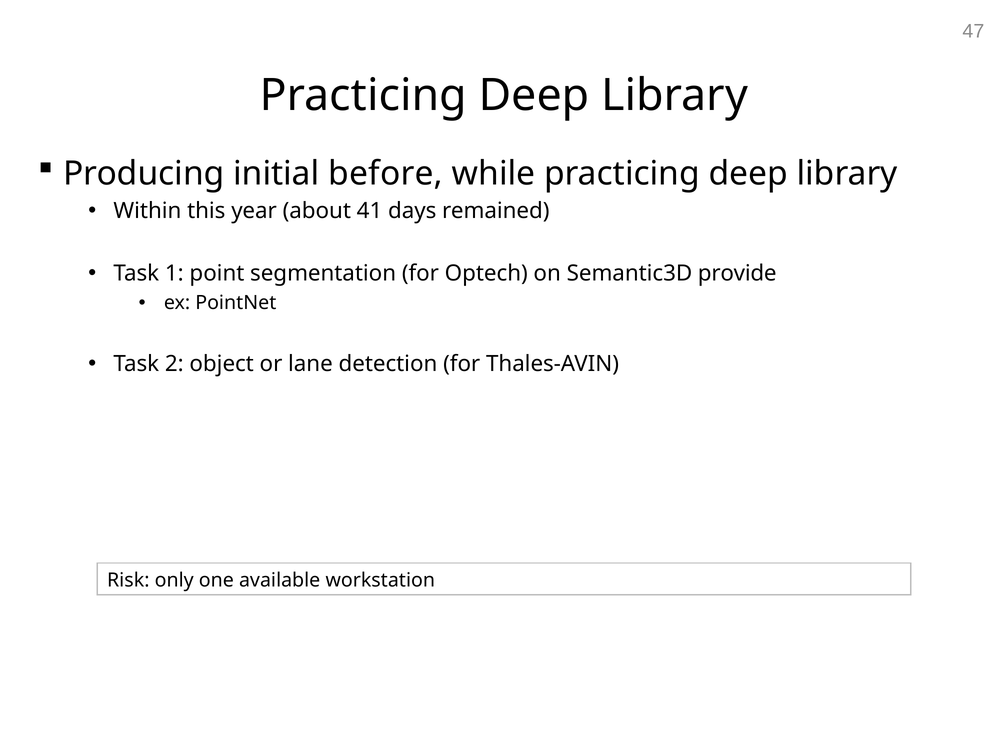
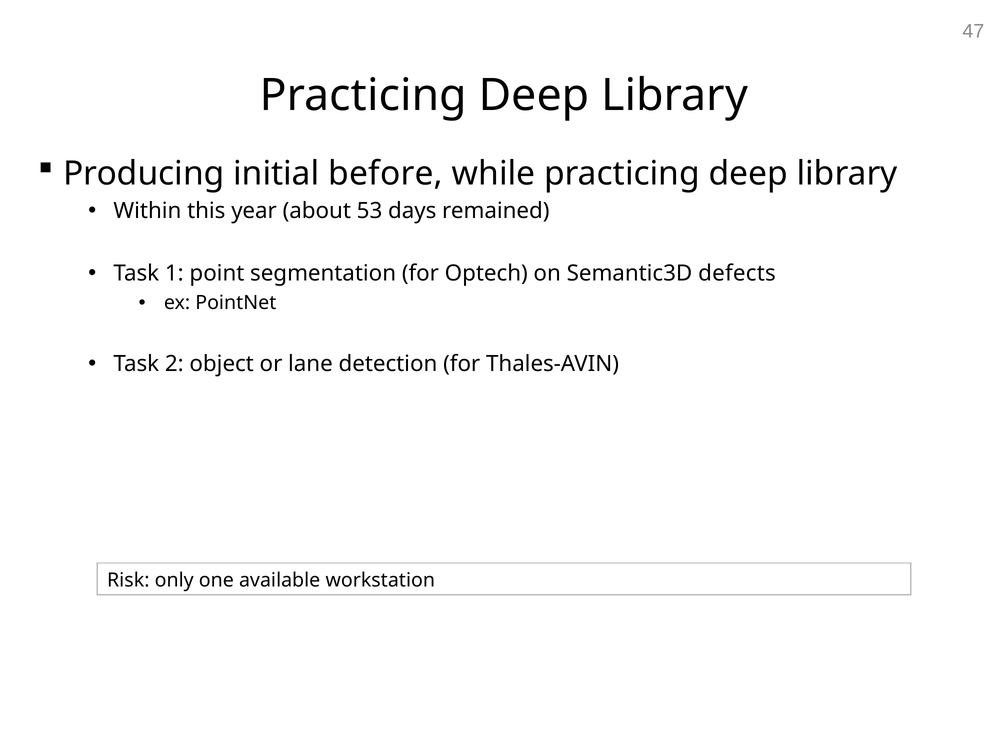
41: 41 -> 53
provide: provide -> defects
